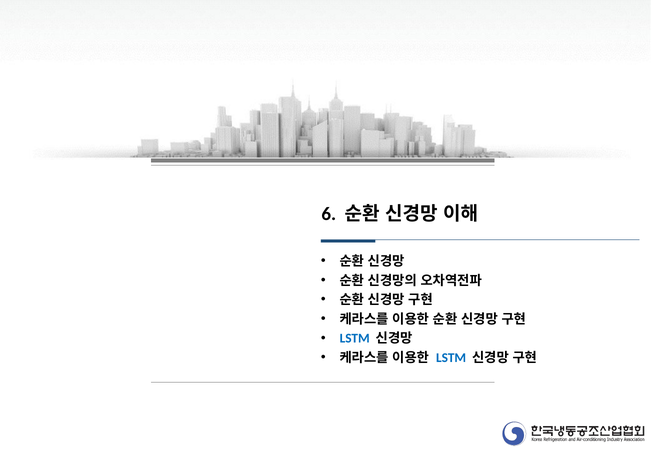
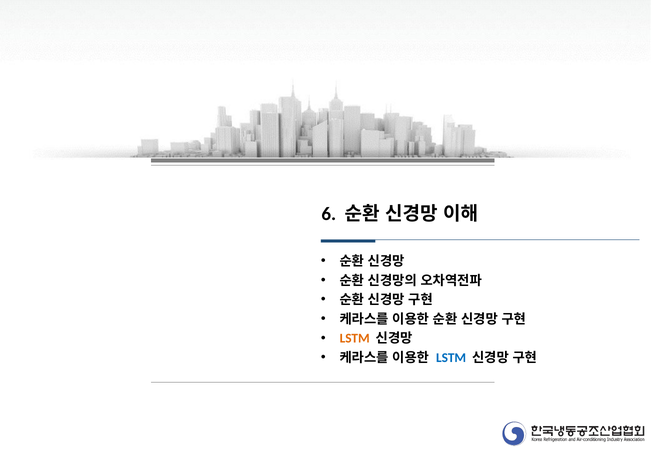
LSTM at (355, 339) colour: blue -> orange
